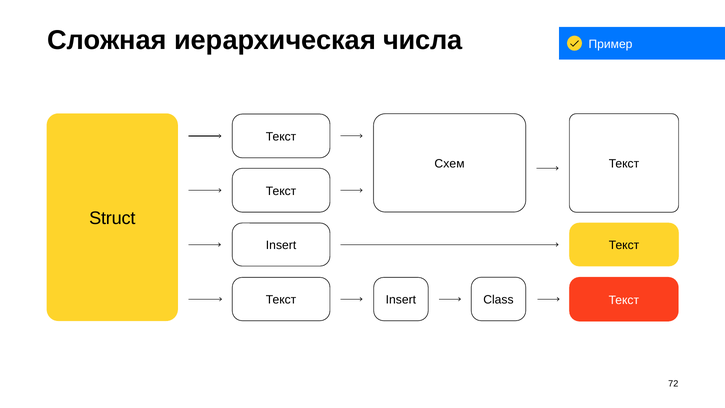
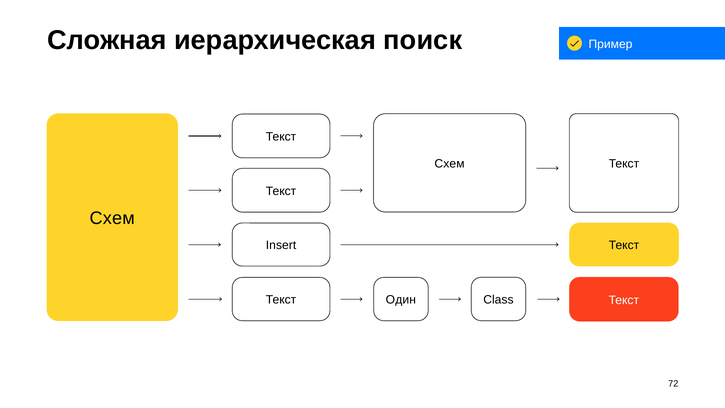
числа: числа -> поиск
Struct at (112, 218): Struct -> Схем
Insert at (401, 300): Insert -> Один
